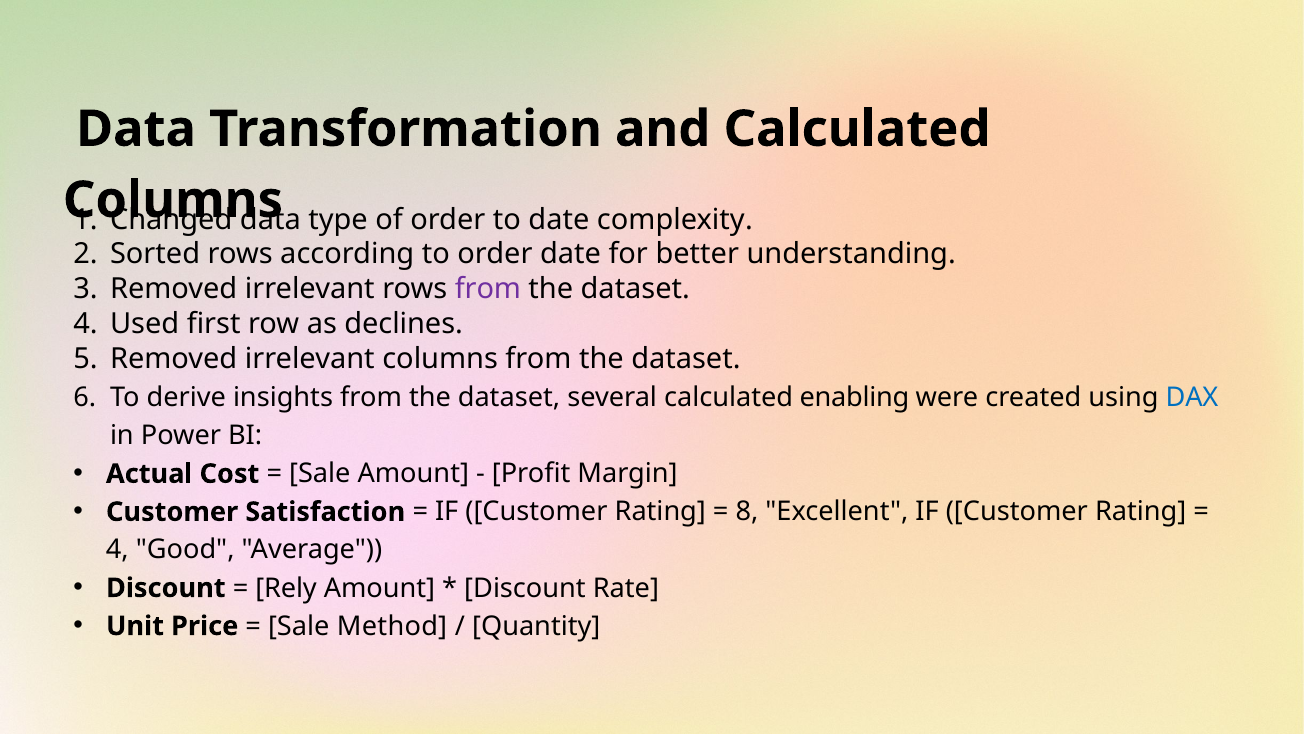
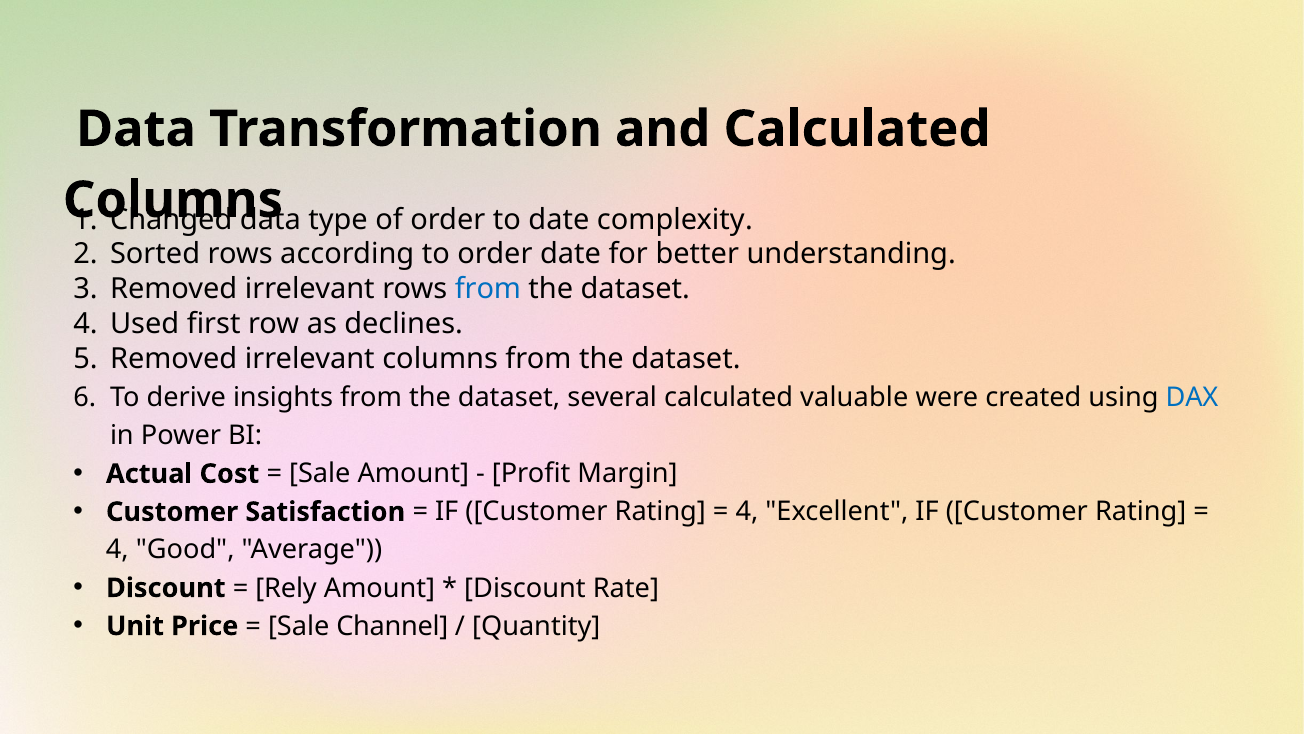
from at (488, 289) colour: purple -> blue
enabling: enabling -> valuable
8 at (747, 512): 8 -> 4
Method: Method -> Channel
